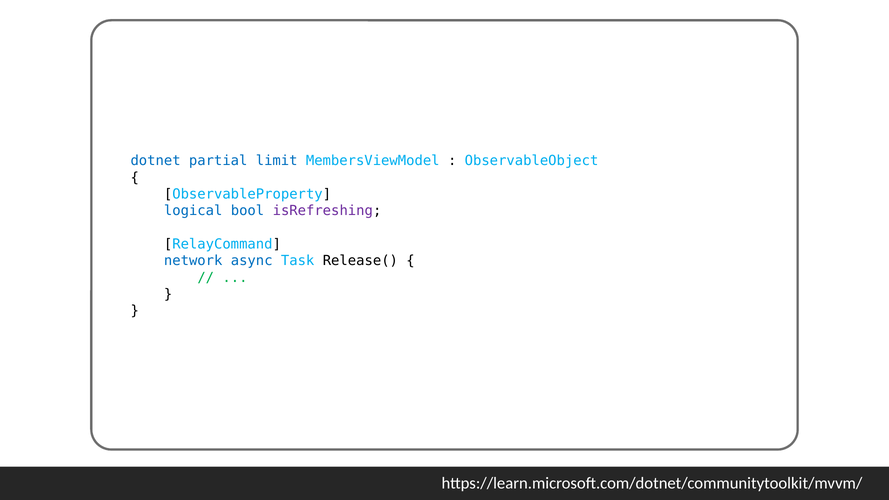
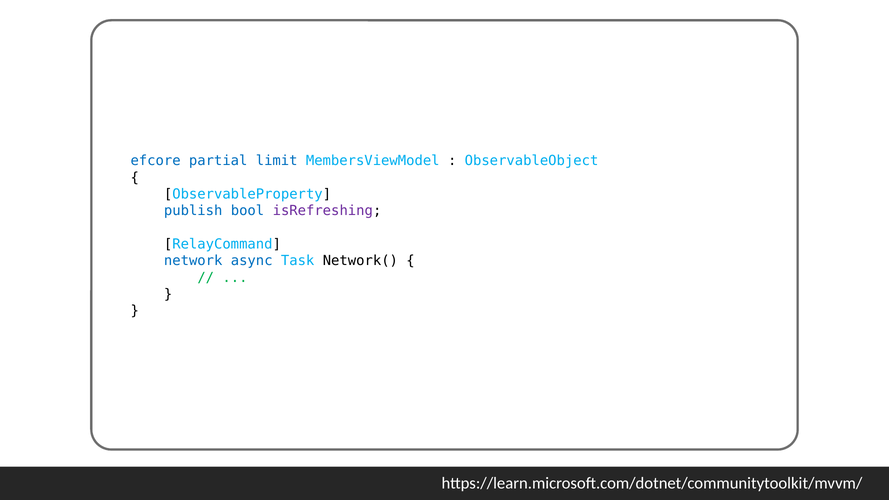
dotnet: dotnet -> efcore
logical: logical -> publish
Release(: Release( -> Network(
